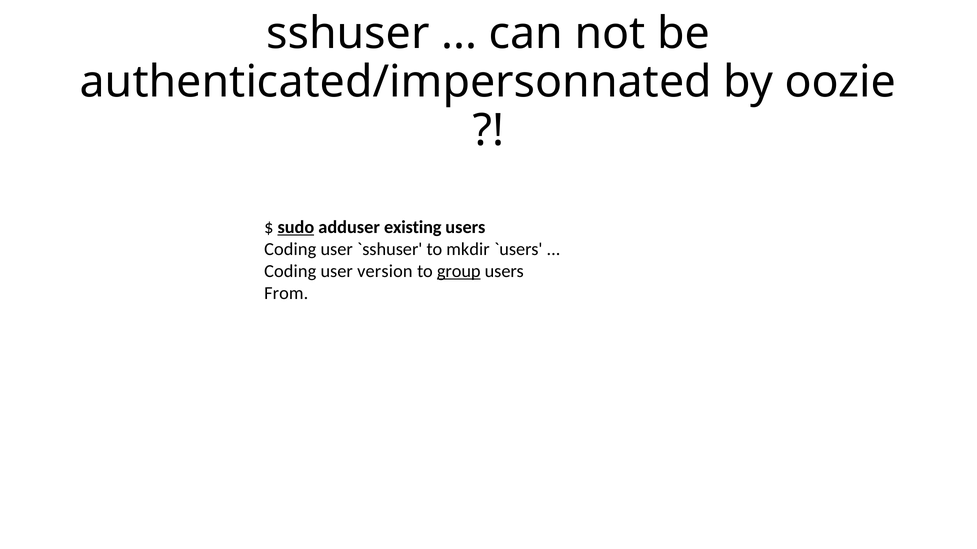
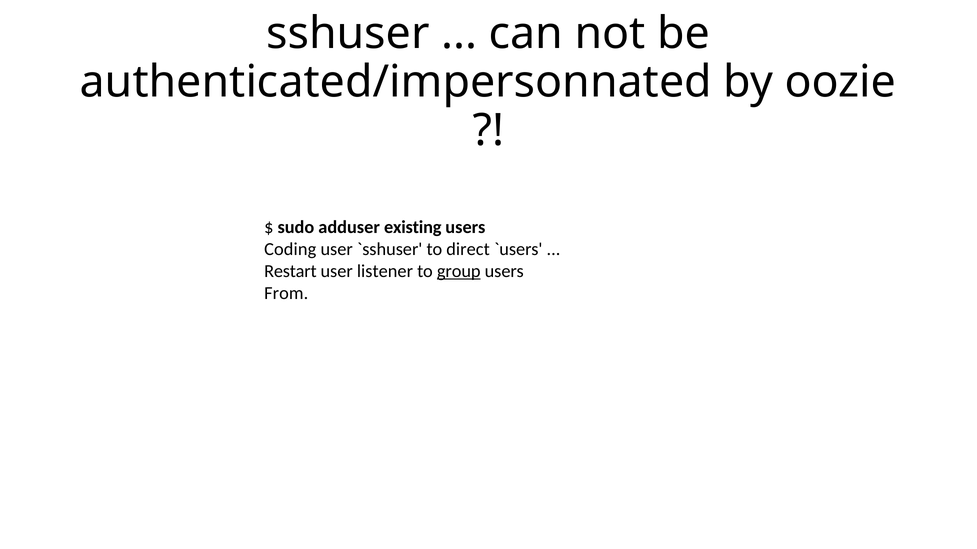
sudo underline: present -> none
mkdir: mkdir -> direct
Coding at (290, 272): Coding -> Restart
version: version -> listener
